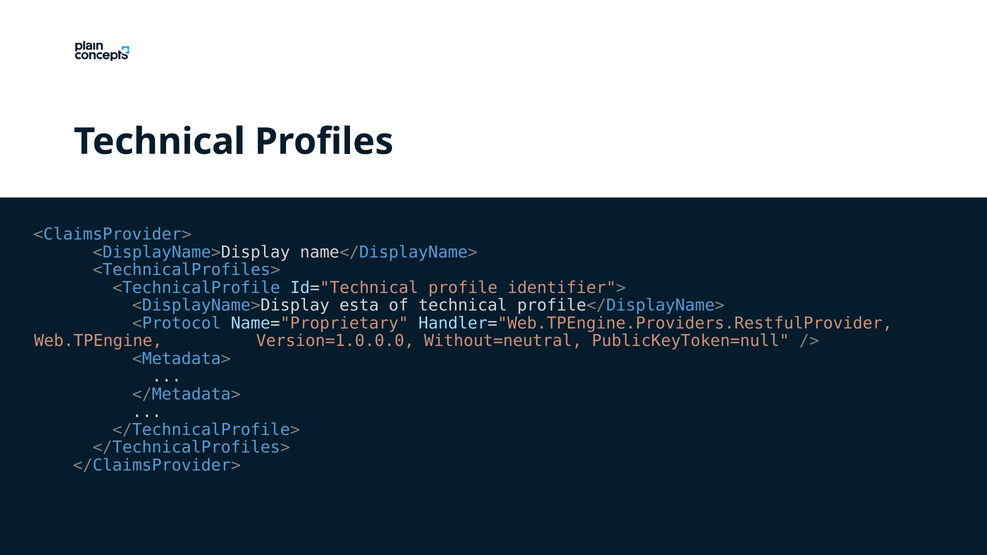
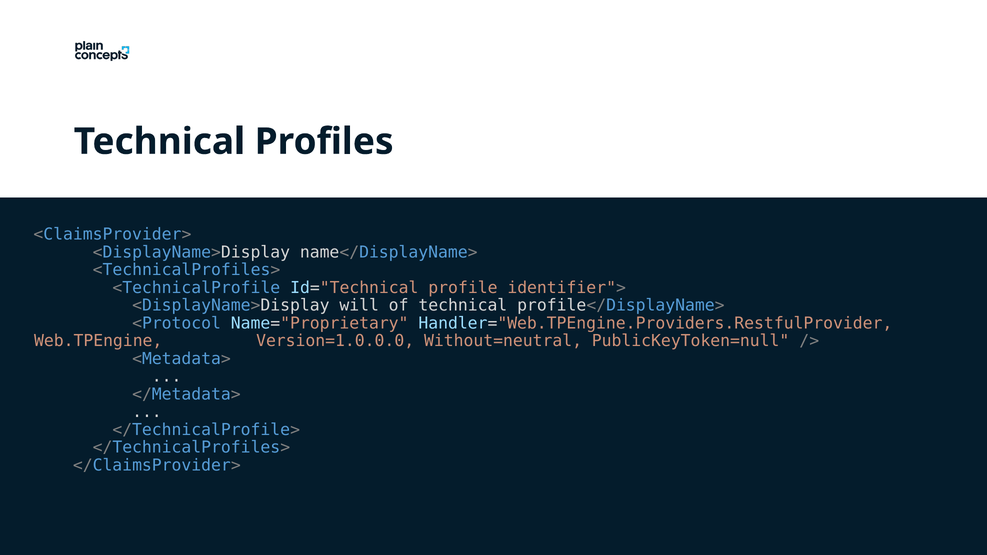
esta: esta -> will
